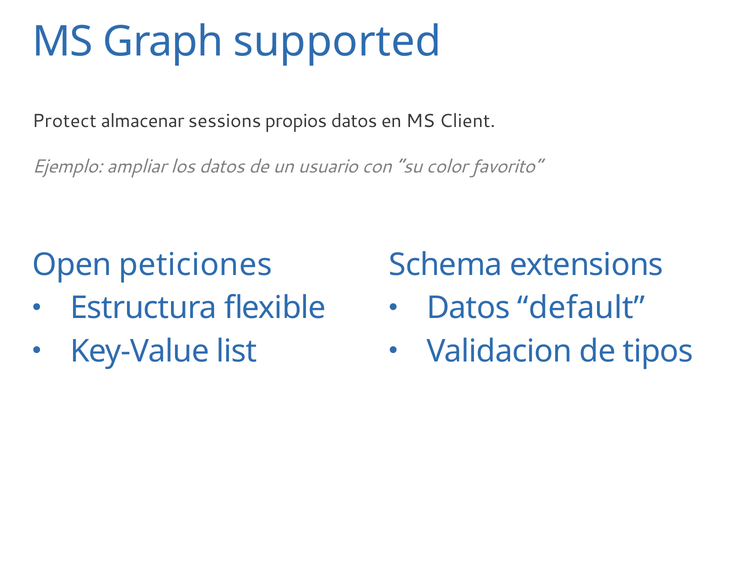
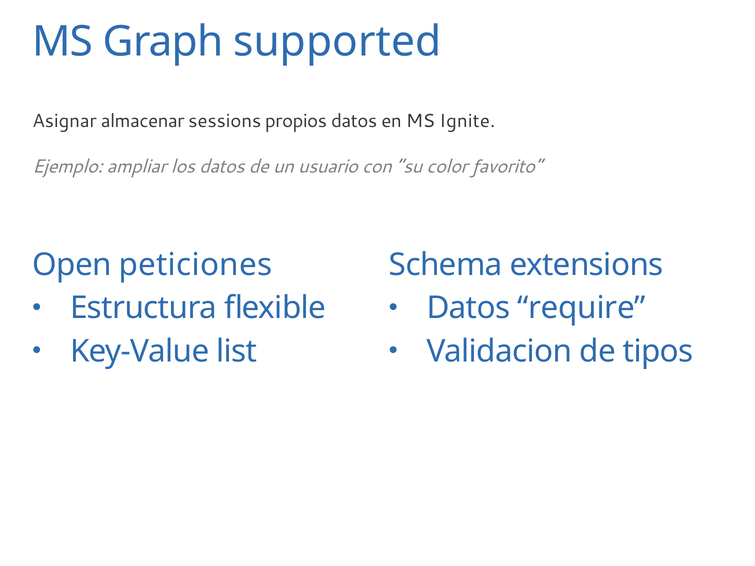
Protect: Protect -> Asignar
Client: Client -> Ignite
default: default -> require
